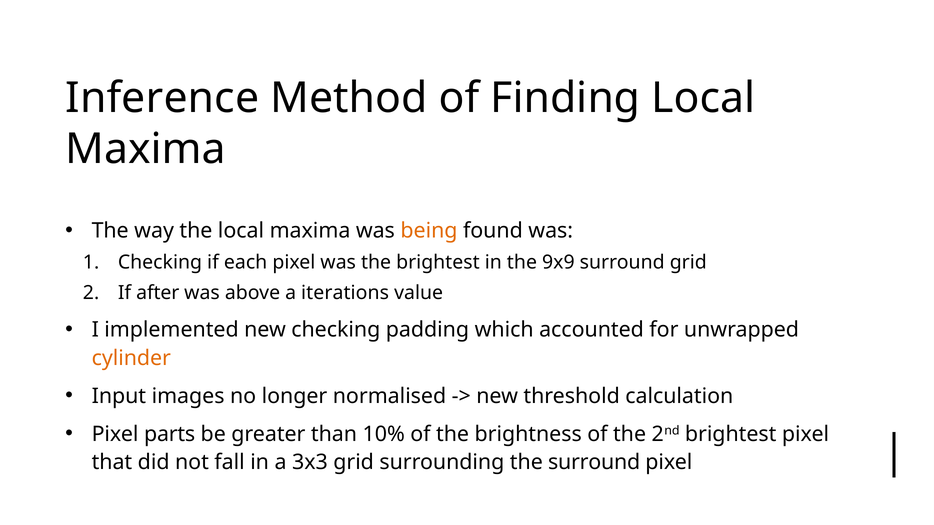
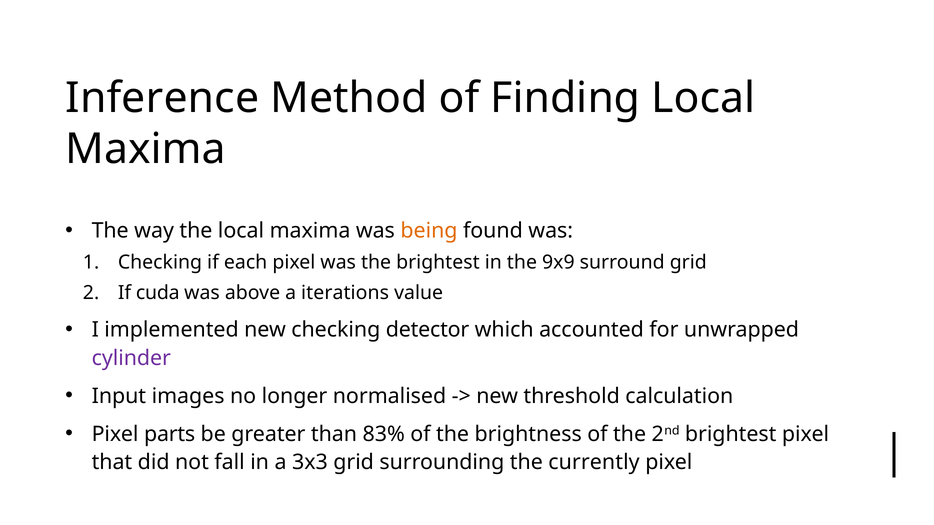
after: after -> cuda
padding: padding -> detector
cylinder colour: orange -> purple
10%: 10% -> 83%
the surround: surround -> currently
